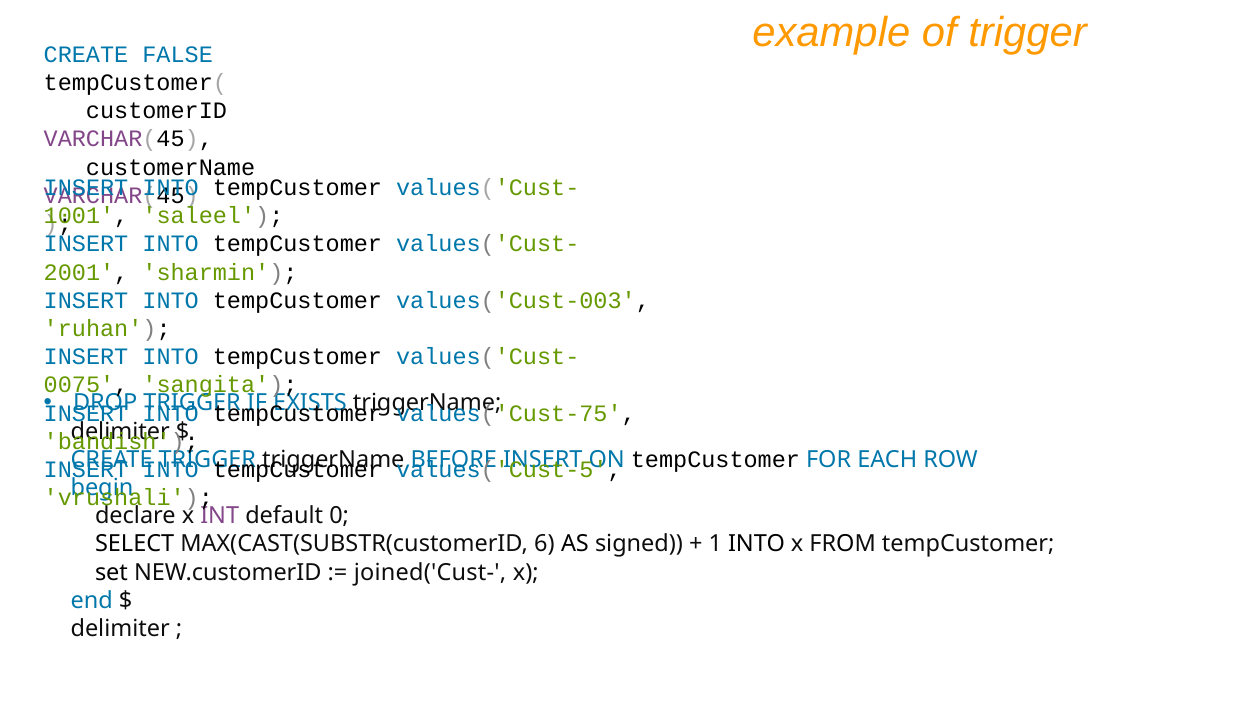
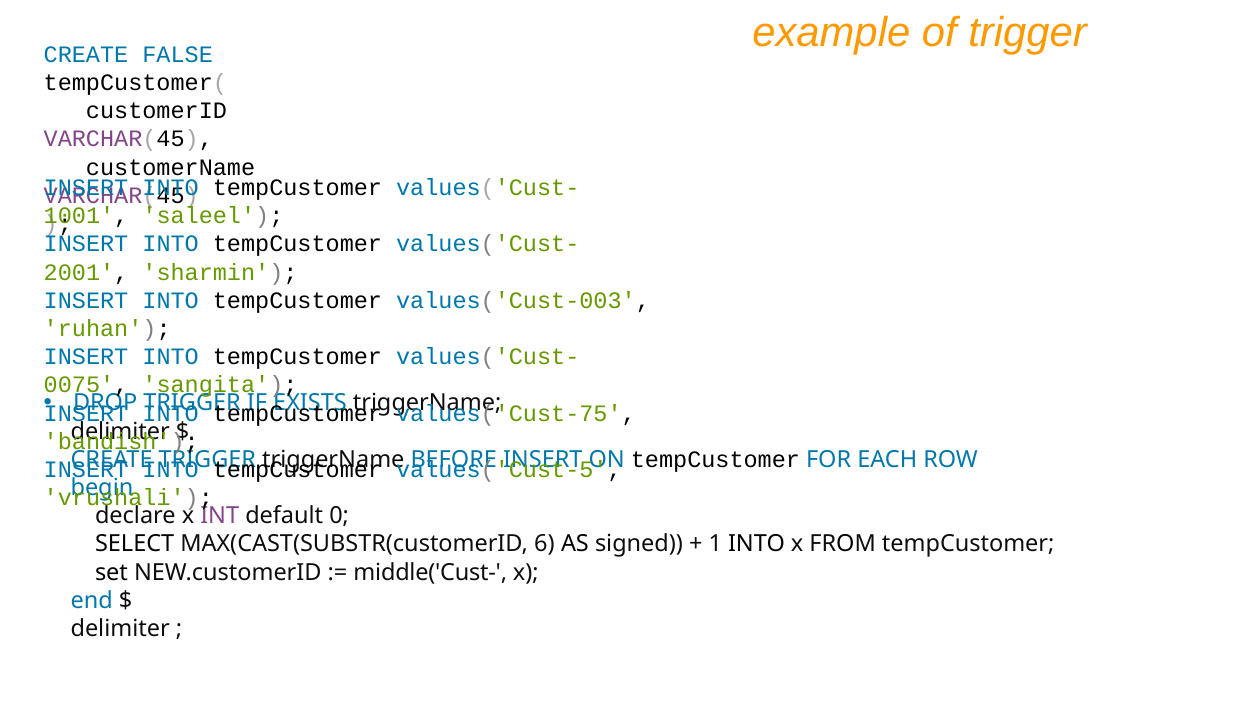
joined('Cust-: joined('Cust- -> middle('Cust-
